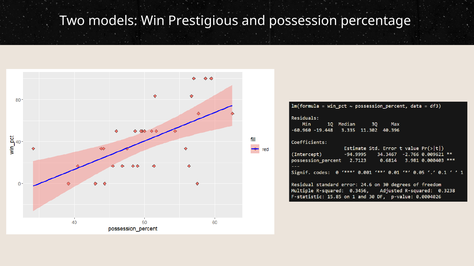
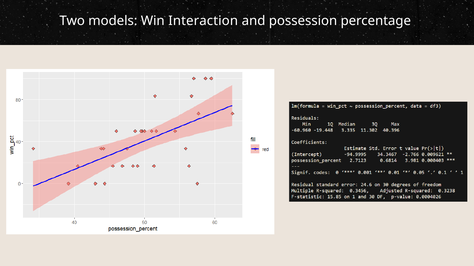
Prestigious: Prestigious -> Interaction
